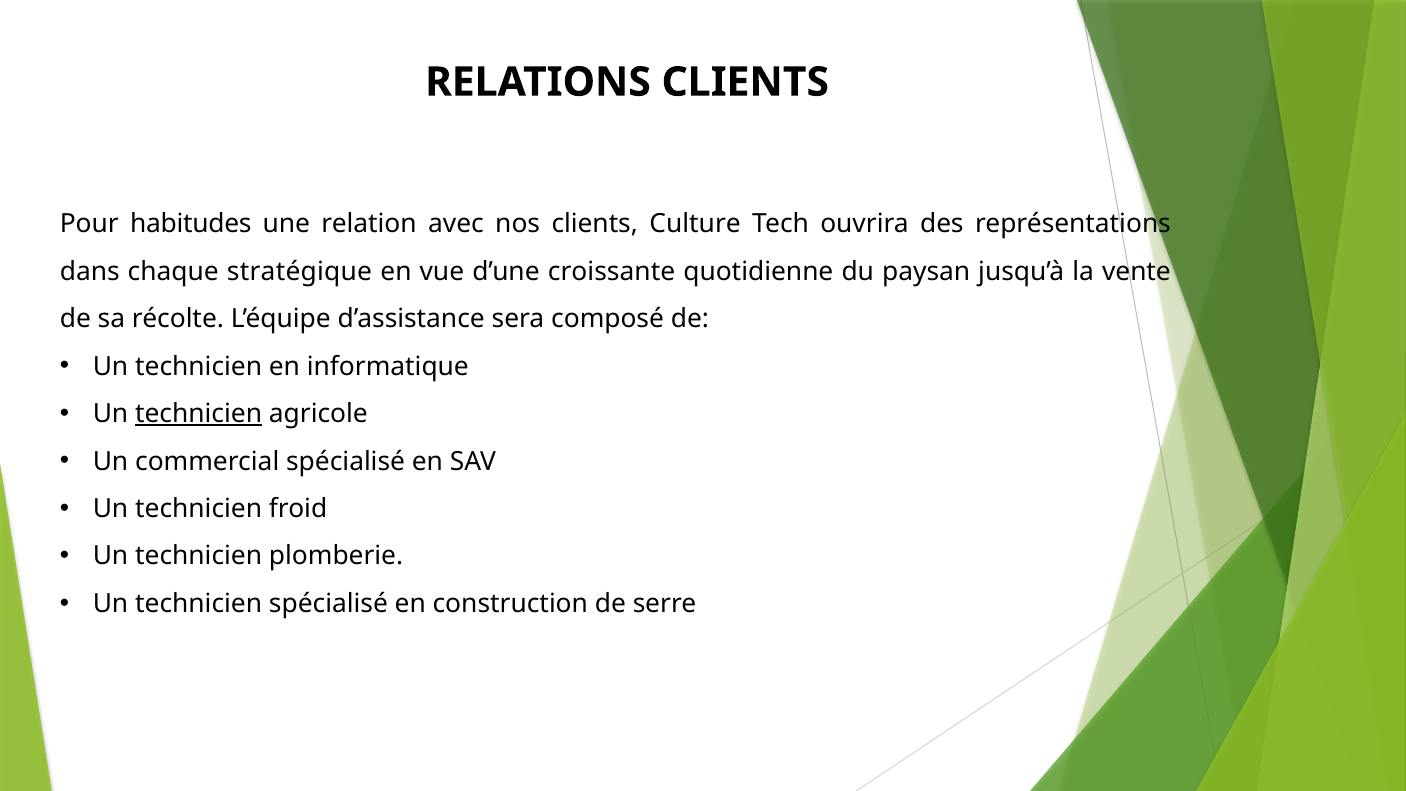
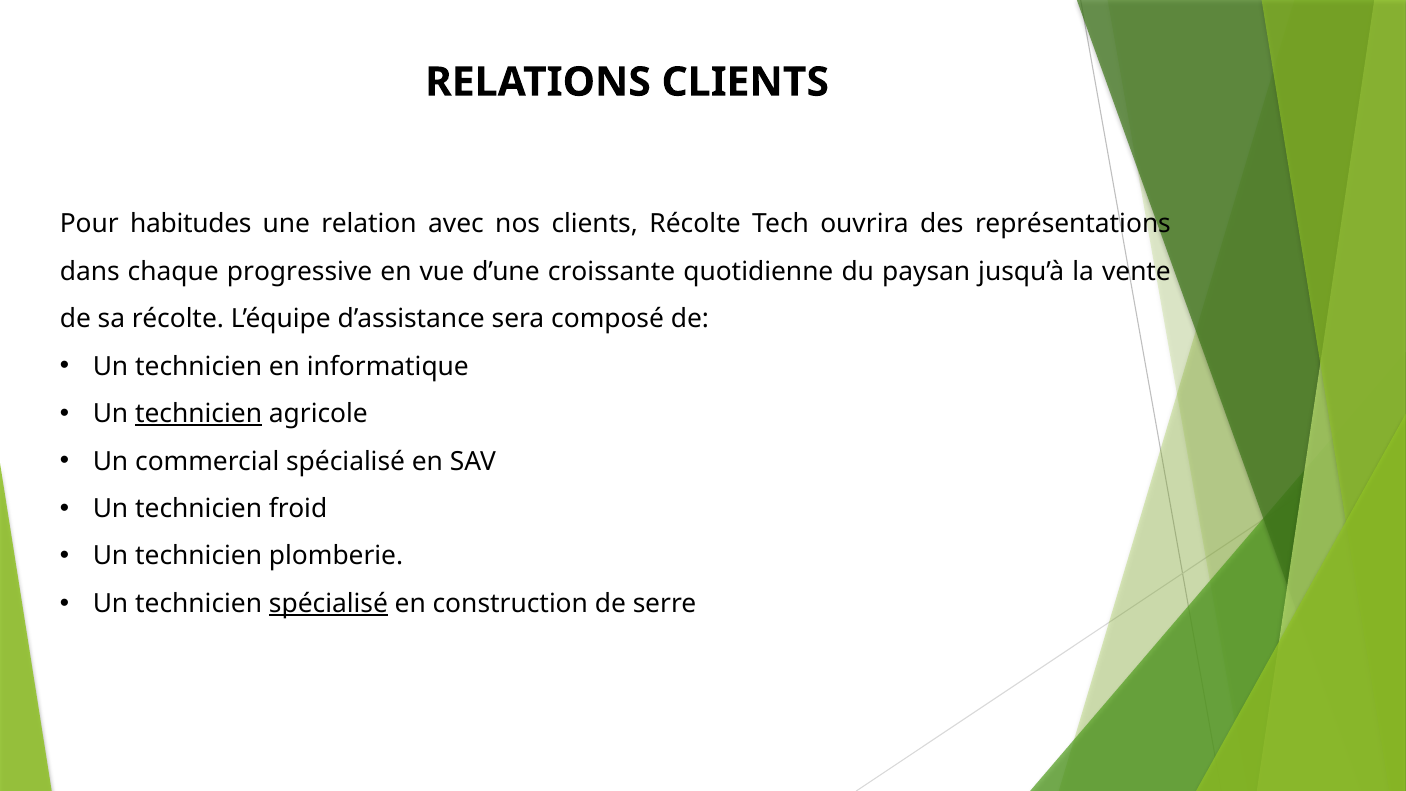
clients Culture: Culture -> Récolte
stratégique: stratégique -> progressive
spécialisé at (328, 604) underline: none -> present
